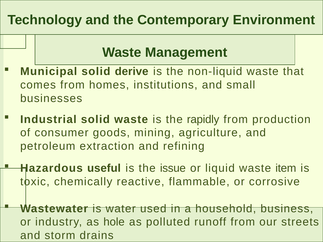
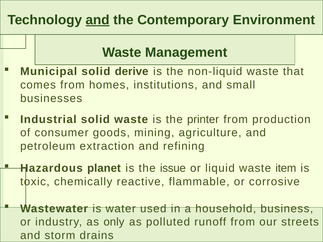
and at (98, 20) underline: none -> present
rapidly: rapidly -> printer
useful: useful -> planet
hole: hole -> only
